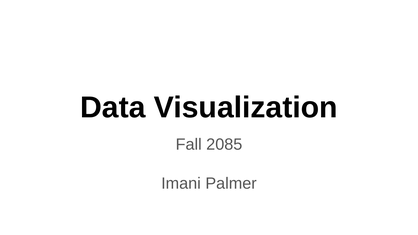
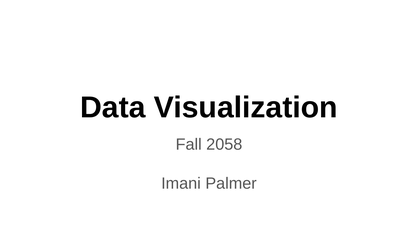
2085: 2085 -> 2058
